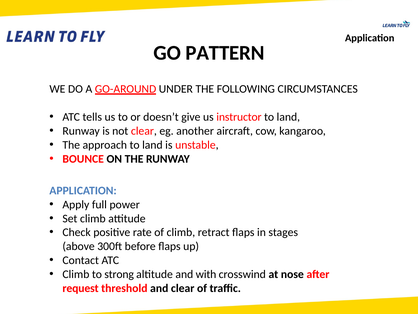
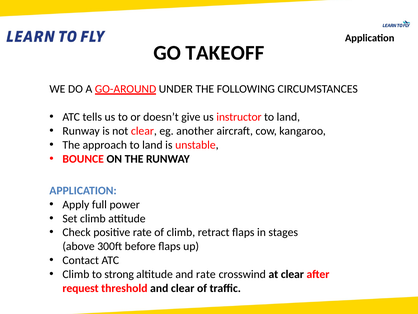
PATTERN: PATTERN -> TAKEOFF
and with: with -> rate
at nose: nose -> clear
